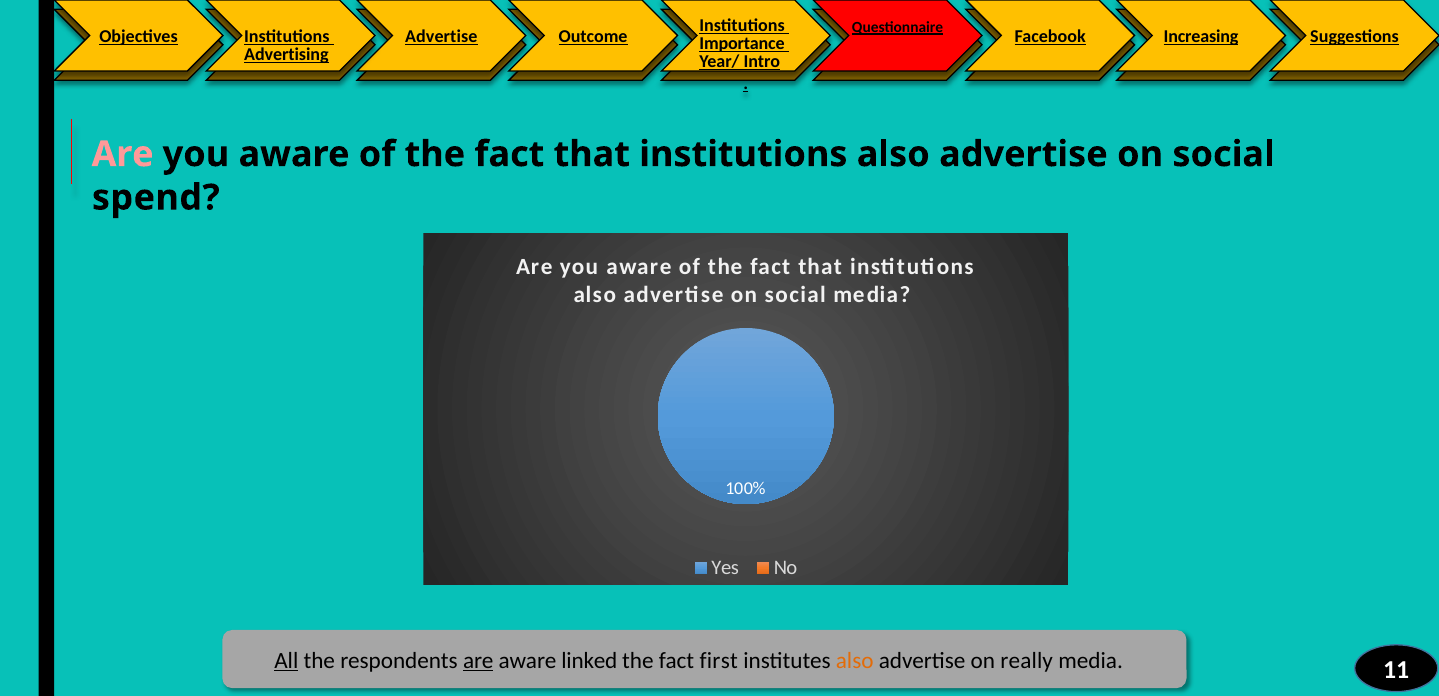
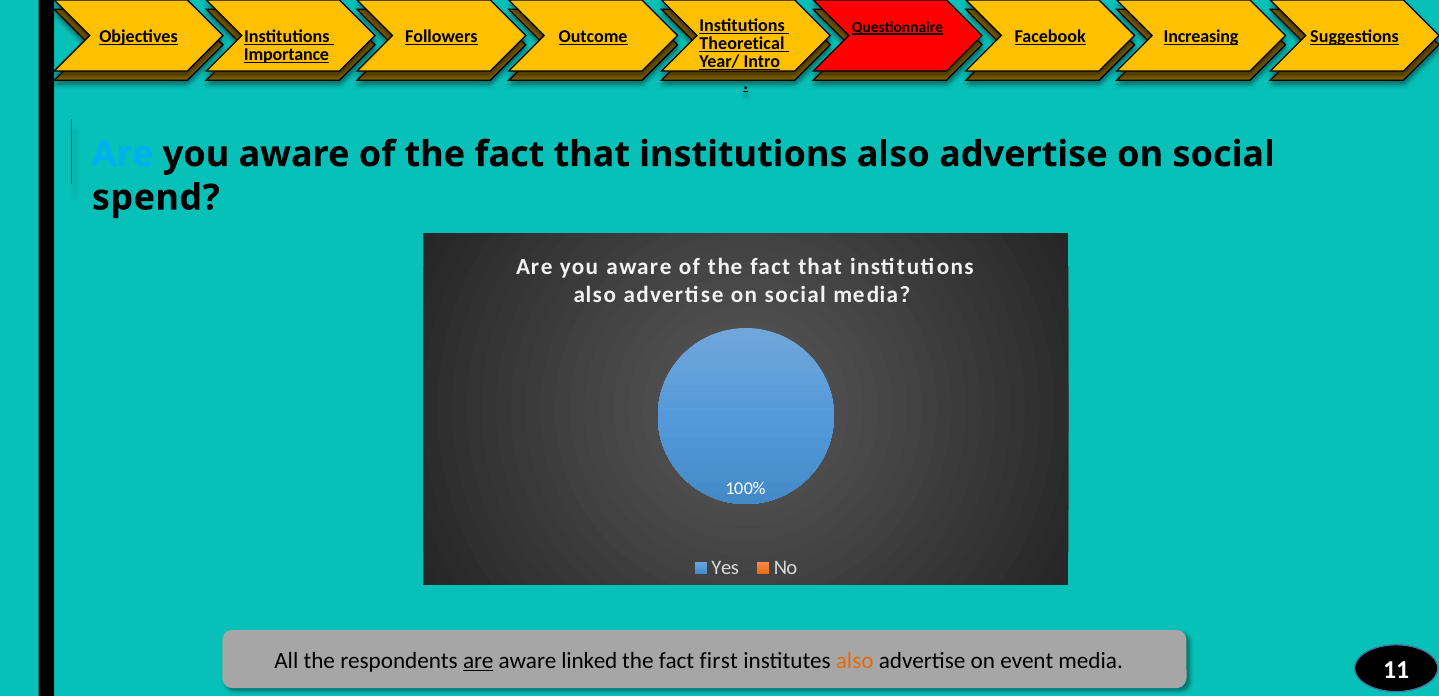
Advertise at (441, 37): Advertise -> Followers
Importance: Importance -> Theoretical
Advertising: Advertising -> Importance
Are at (123, 154) colour: pink -> light blue
All underline: present -> none
really: really -> event
